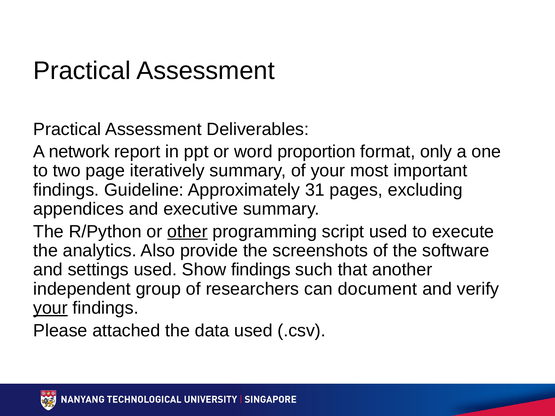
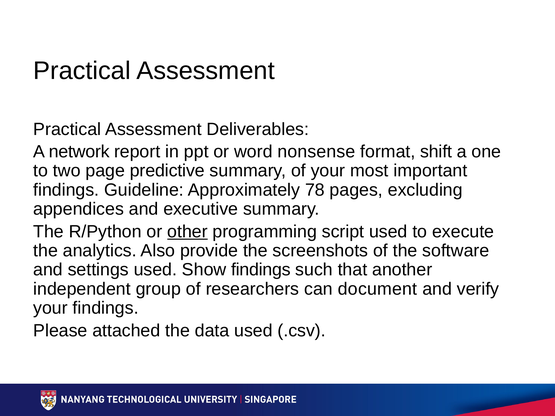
proportion: proportion -> nonsense
only: only -> shift
iteratively: iteratively -> predictive
31: 31 -> 78
your at (51, 308) underline: present -> none
